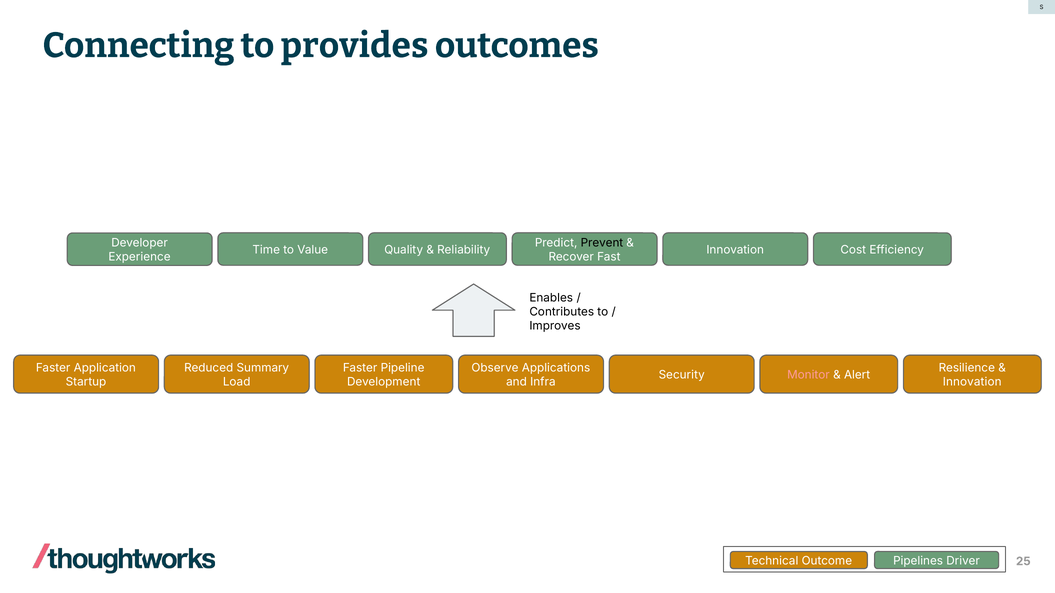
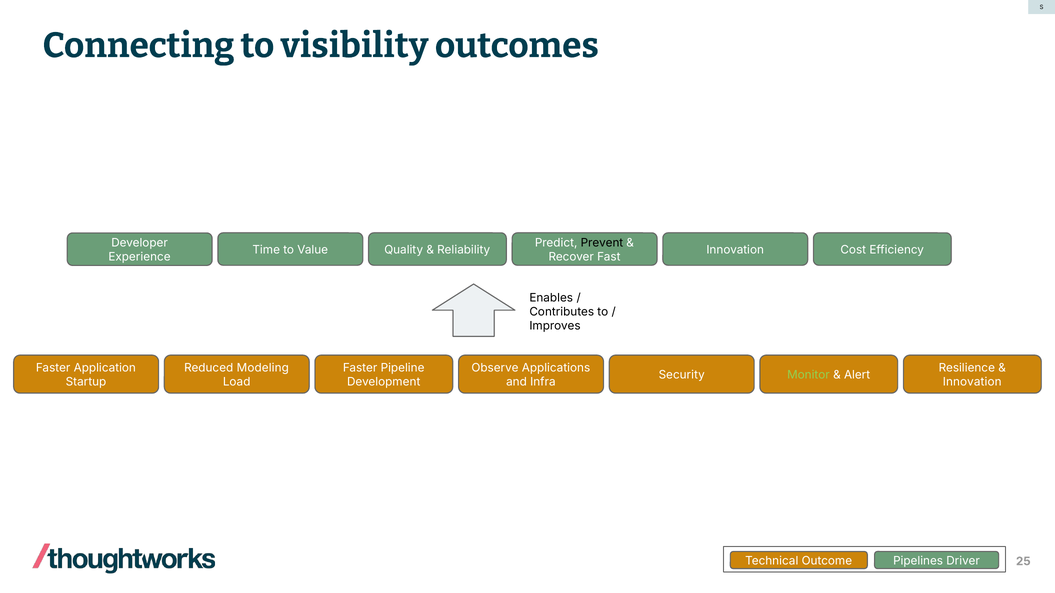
provides: provides -> visibility
Summary: Summary -> Modeling
Monitor colour: pink -> light green
